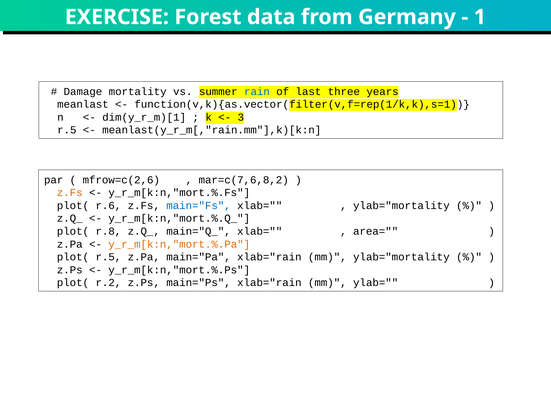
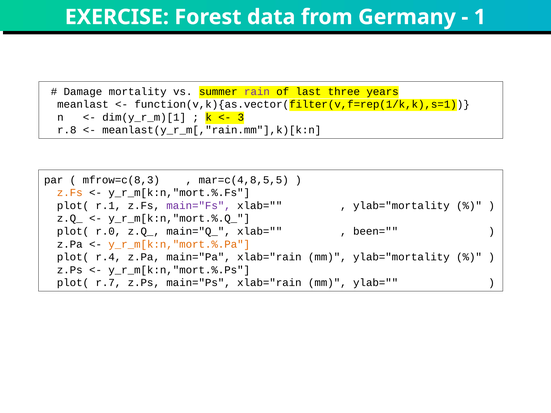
rain colour: blue -> purple
r.5 at (67, 130): r.5 -> r.8
mfrow=c(2,6: mfrow=c(2,6 -> mfrow=c(8,3
mar=c(7,6,8,2: mar=c(7,6,8,2 -> mar=c(4,8,5,5
r.6: r.6 -> r.1
main="Fs colour: blue -> purple
r.8: r.8 -> r.0
area=: area= -> been=
plot( r.5: r.5 -> r.4
r.2: r.2 -> r.7
